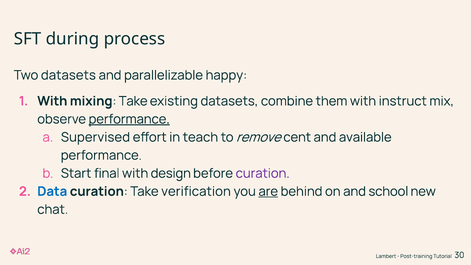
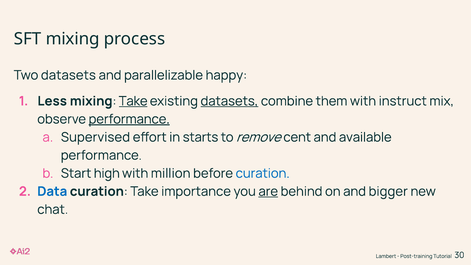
SFT during: during -> mixing
With at (52, 101): With -> Less
Take at (133, 101) underline: none -> present
datasets at (229, 101) underline: none -> present
teach: teach -> starts
final: final -> high
design: design -> million
curation at (263, 173) colour: purple -> blue
verification: verification -> importance
school: school -> bigger
